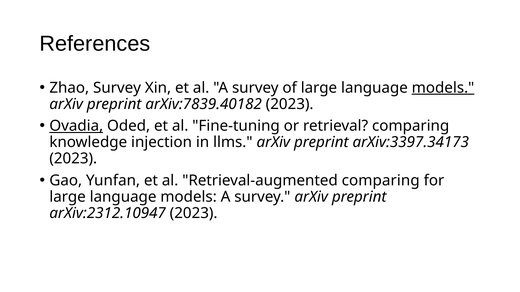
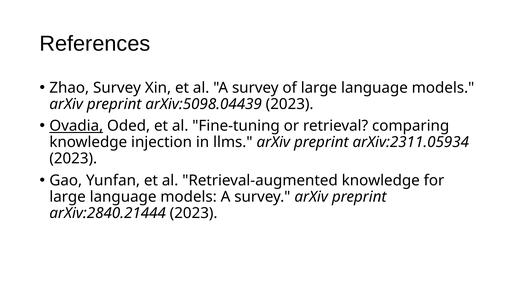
models at (443, 88) underline: present -> none
arXiv:7839.40182: arXiv:7839.40182 -> arXiv:5098.04439
arXiv:3397.34173: arXiv:3397.34173 -> arXiv:2311.05934
Retrieval-augmented comparing: comparing -> knowledge
arXiv:2312.10947: arXiv:2312.10947 -> arXiv:2840.21444
